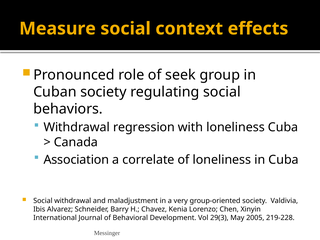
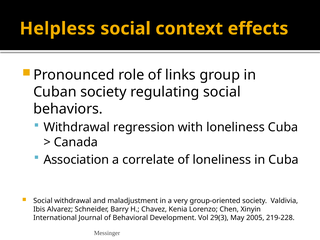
Measure: Measure -> Helpless
seek: seek -> links
